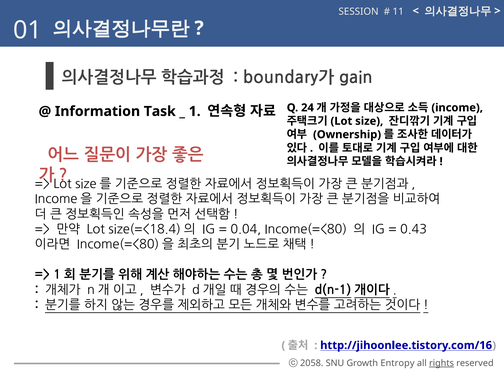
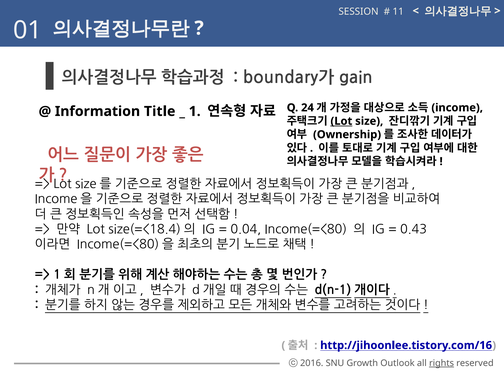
Task: Task -> Title
Lot at (341, 121) underline: none -> present
2058: 2058 -> 2016
Entropy: Entropy -> Outlook
